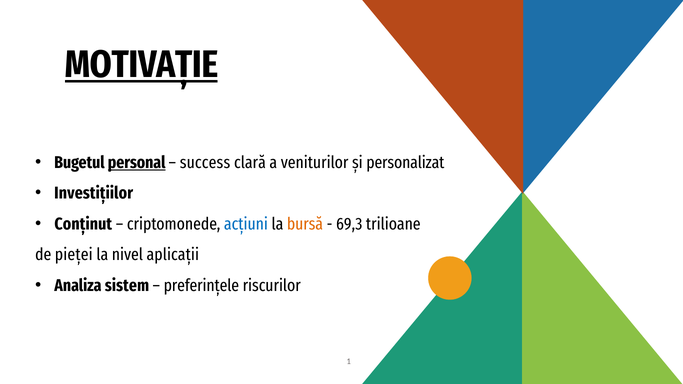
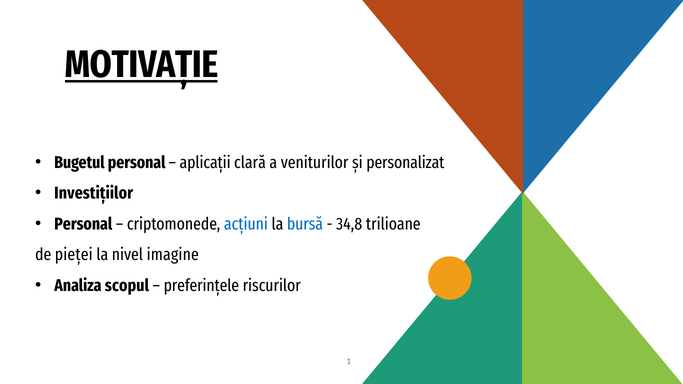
personal at (137, 163) underline: present -> none
success: success -> aplicații
Conținut at (83, 224): Conținut -> Personal
bursă colour: orange -> blue
69,3: 69,3 -> 34,8
aplicații: aplicații -> imagine
sistem: sistem -> scopul
